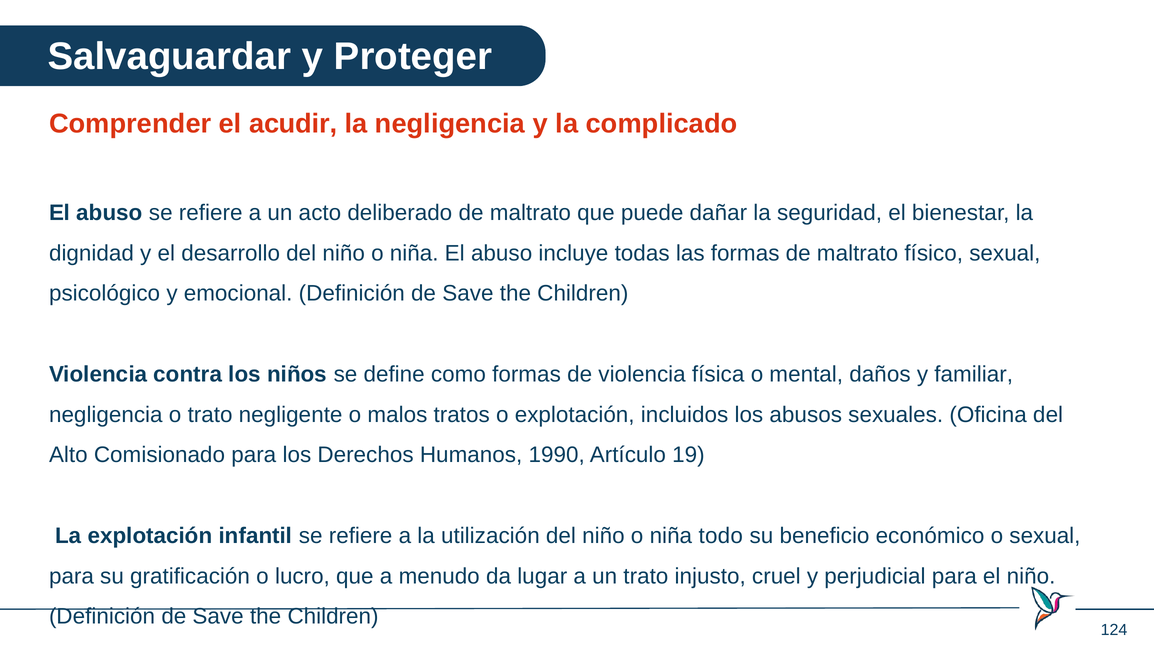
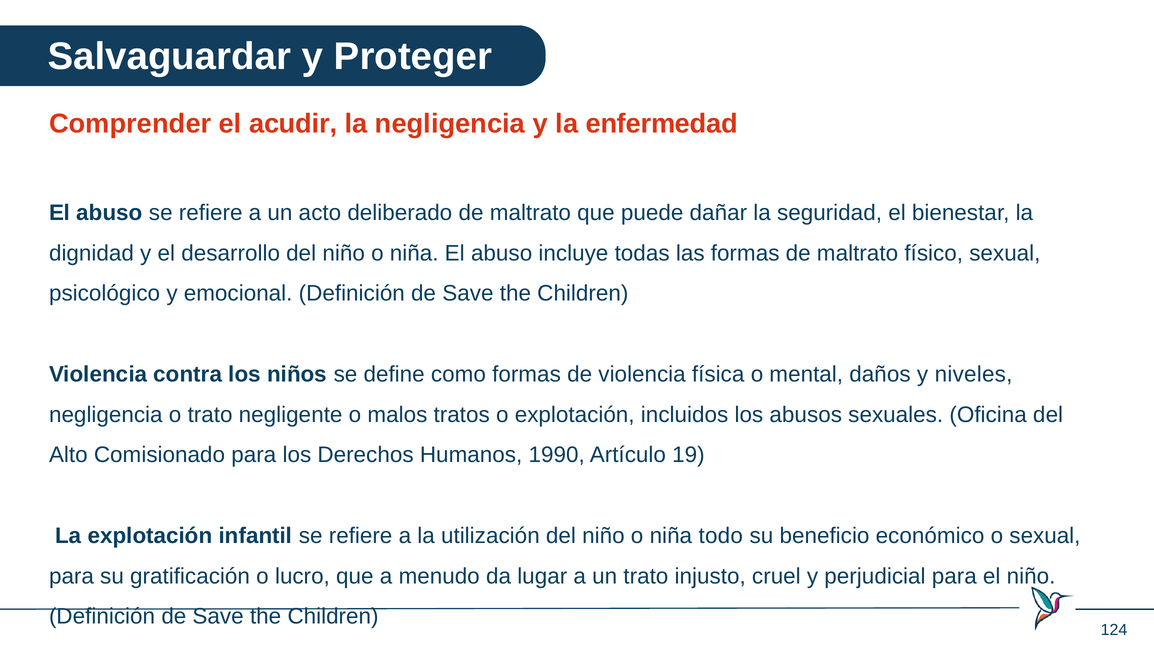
complicado: complicado -> enfermedad
familiar: familiar -> niveles
